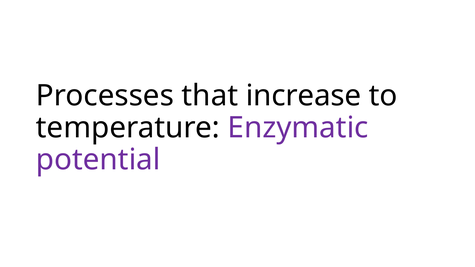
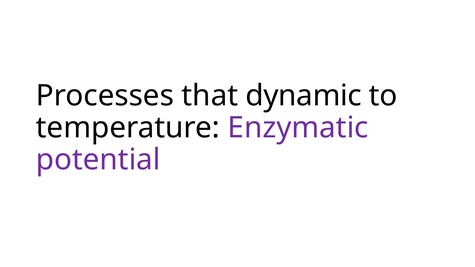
increase: increase -> dynamic
